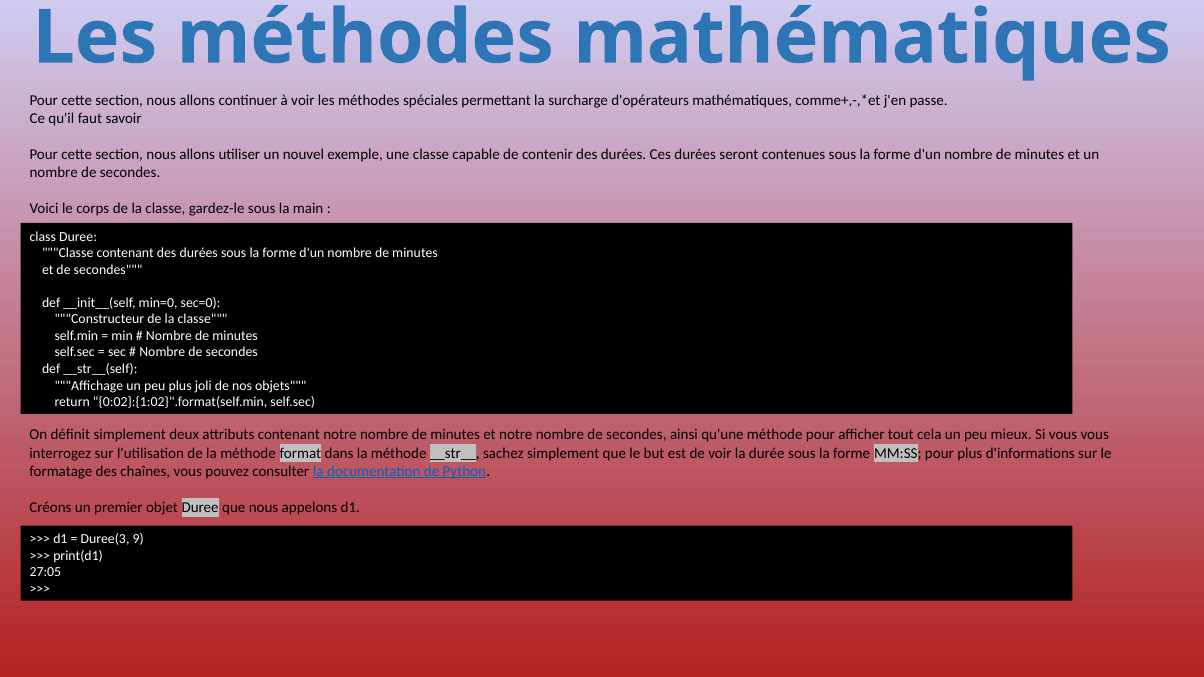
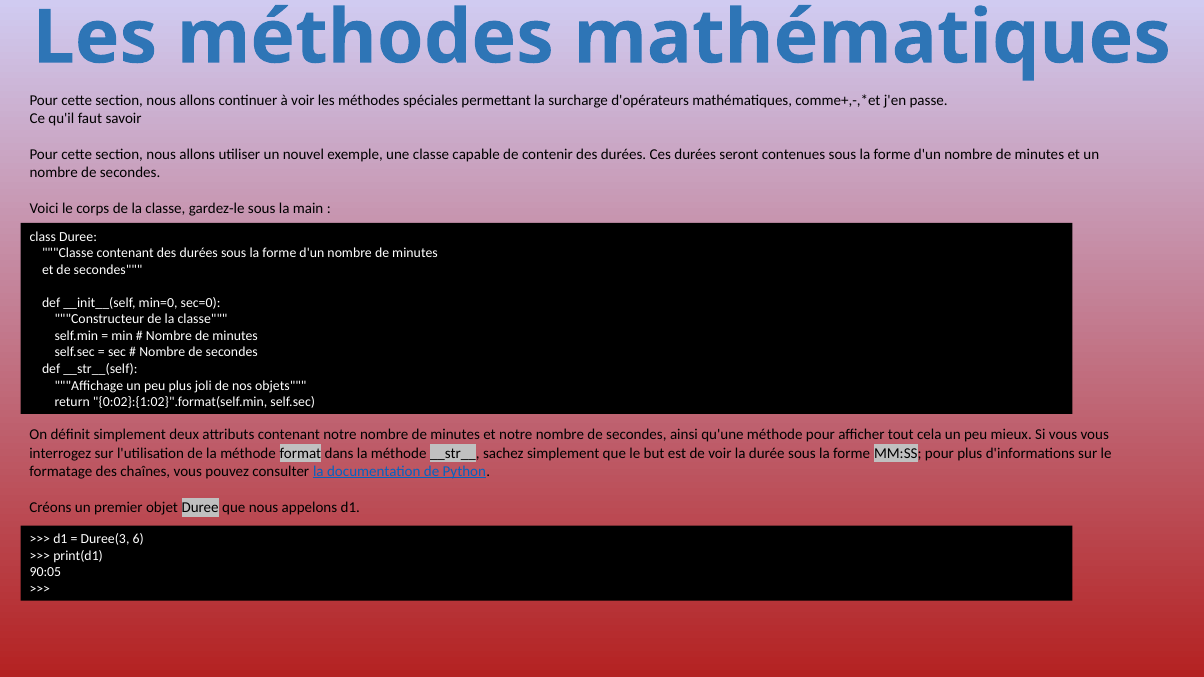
9: 9 -> 6
27:05: 27:05 -> 90:05
